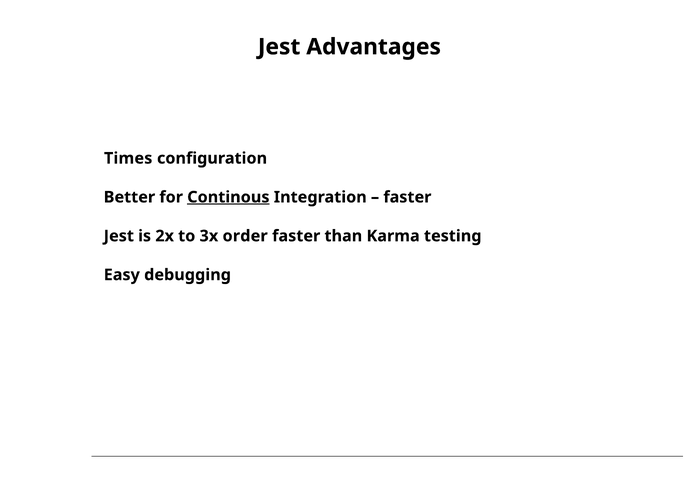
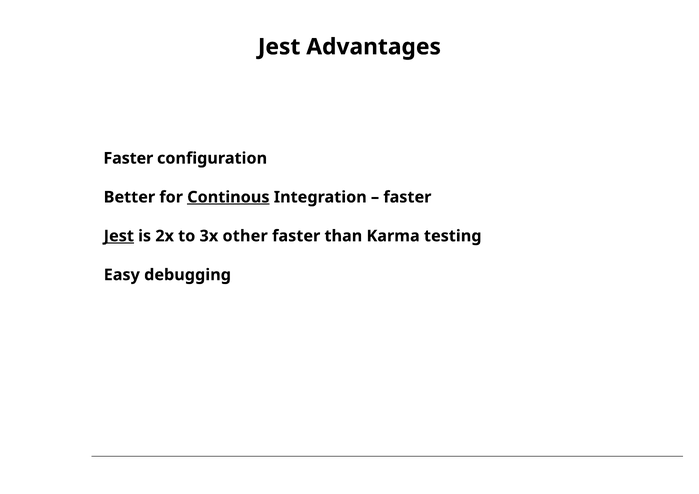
Times at (128, 158): Times -> Faster
Jest at (119, 236) underline: none -> present
order: order -> other
